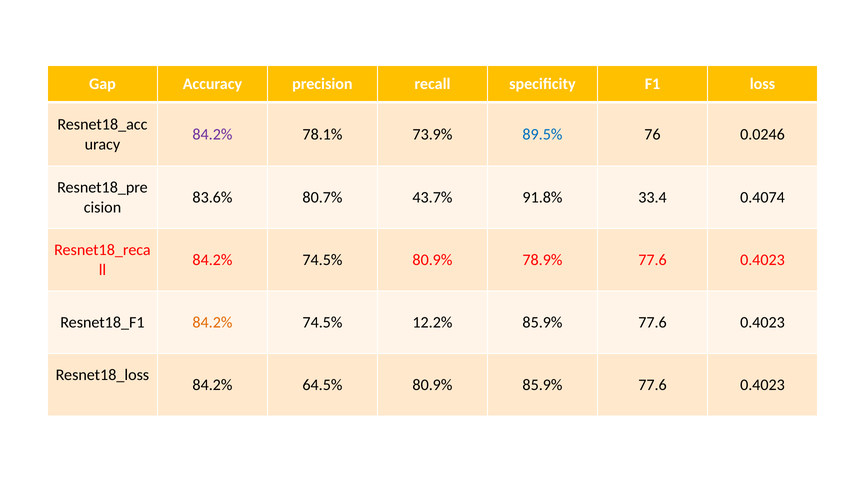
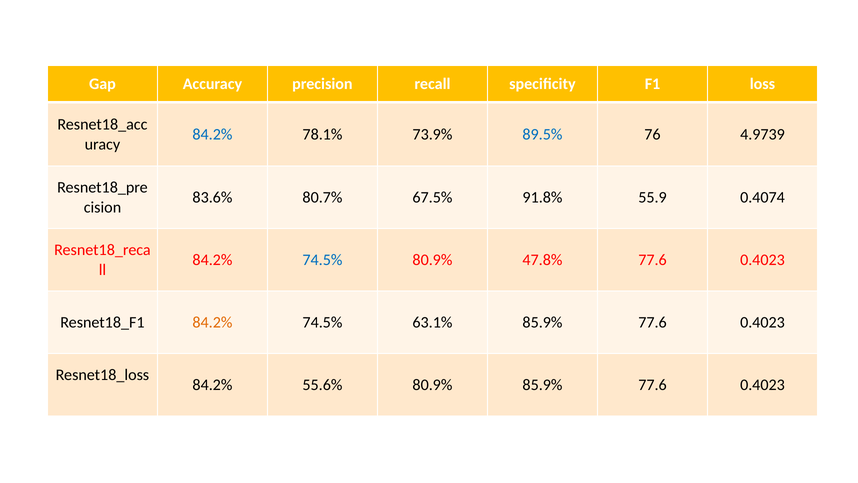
84.2% at (212, 134) colour: purple -> blue
0.0246: 0.0246 -> 4.9739
43.7%: 43.7% -> 67.5%
33.4: 33.4 -> 55.9
74.5% at (322, 260) colour: black -> blue
78.9%: 78.9% -> 47.8%
12.2%: 12.2% -> 63.1%
64.5%: 64.5% -> 55.6%
